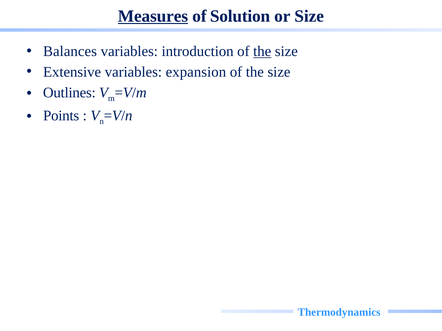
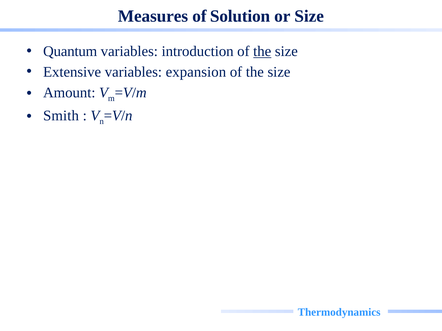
Measures underline: present -> none
Balances: Balances -> Quantum
Outlines: Outlines -> Amount
Points: Points -> Smith
